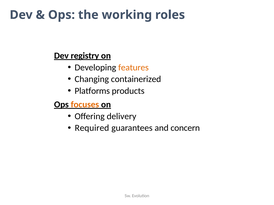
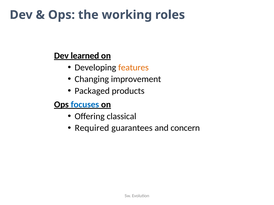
registry: registry -> learned
containerized: containerized -> improvement
Platforms: Platforms -> Packaged
focuses colour: orange -> blue
delivery: delivery -> classical
